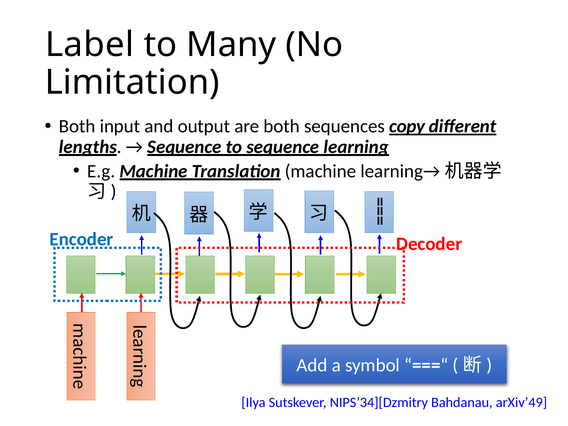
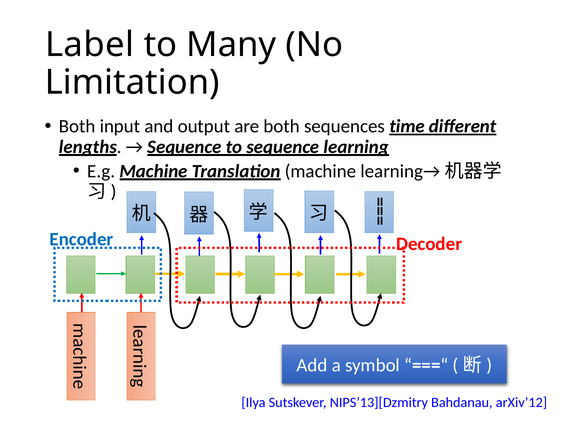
copy: copy -> time
NIPS’34][Dzmitry: NIPS’34][Dzmitry -> NIPS’13][Dzmitry
arXiv’49: arXiv’49 -> arXiv’12
